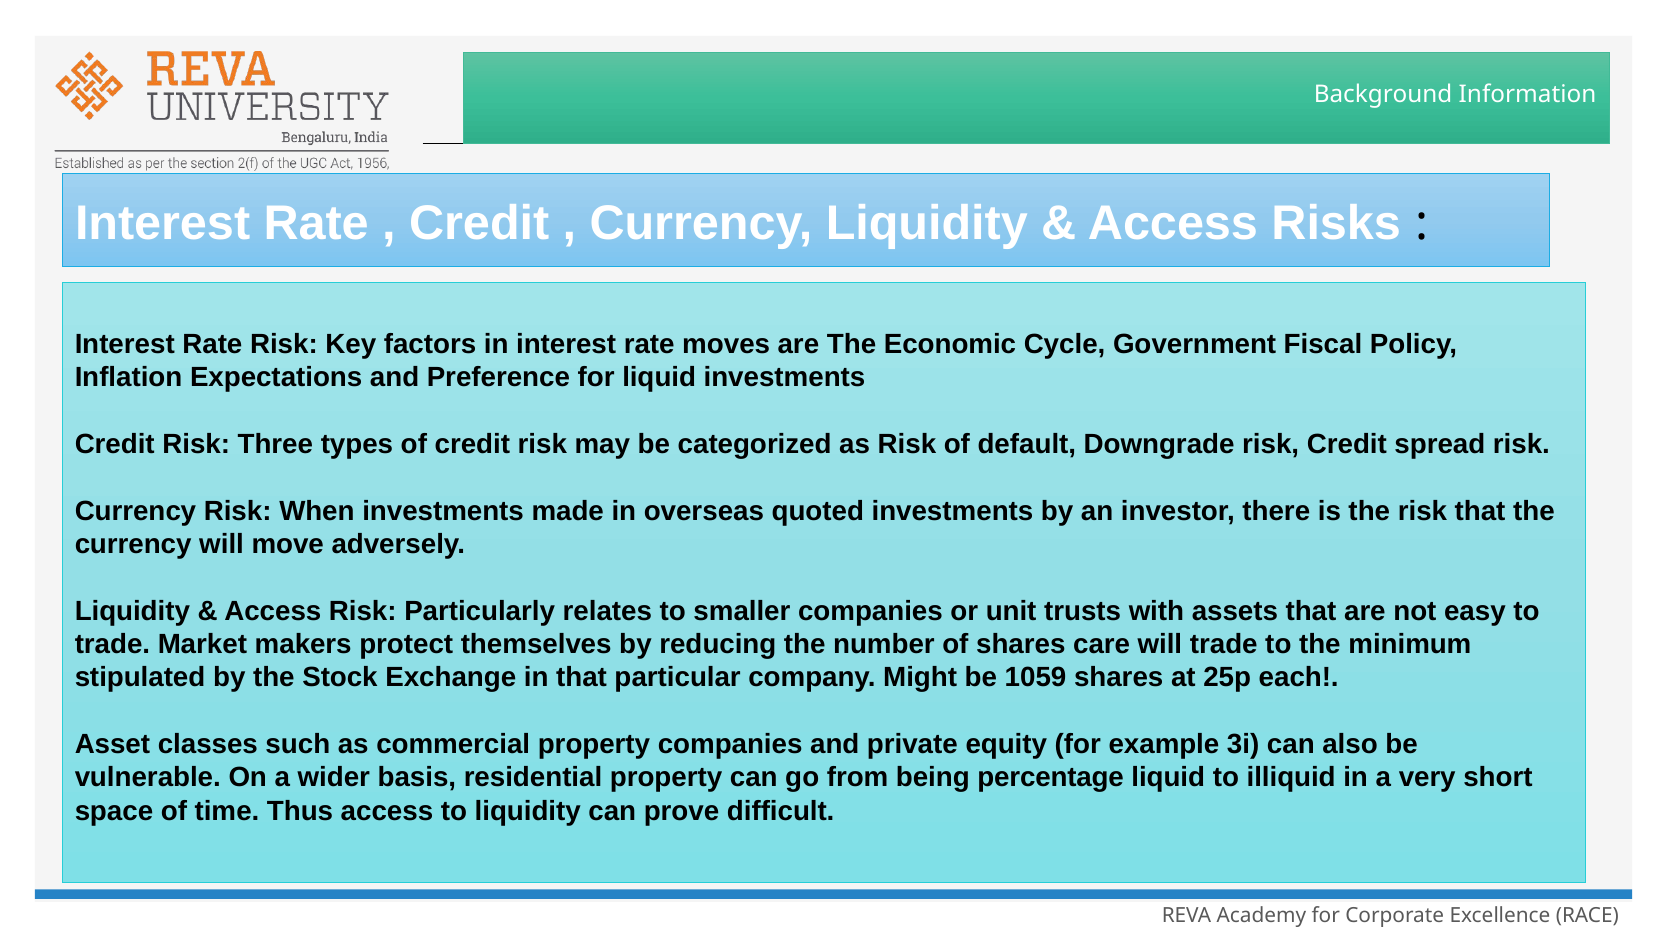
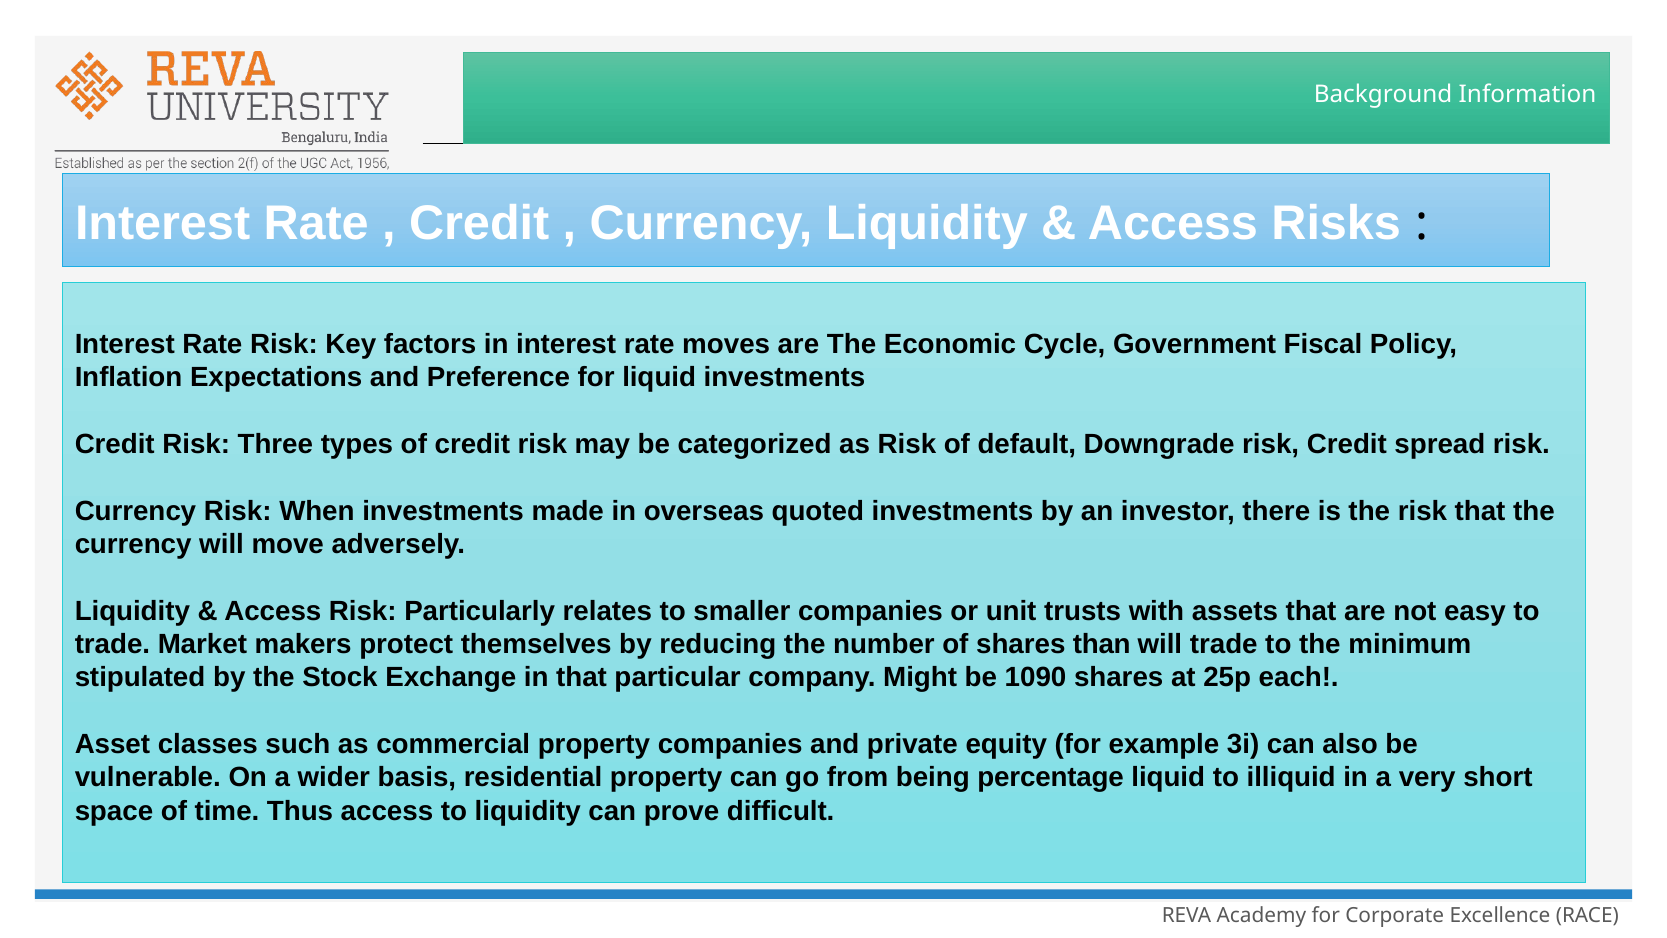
care: care -> than
1059: 1059 -> 1090
